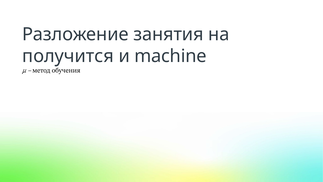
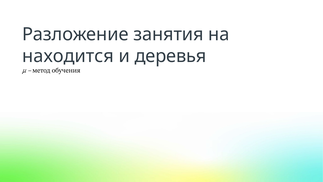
получится: получится -> находится
machine: machine -> деревья
